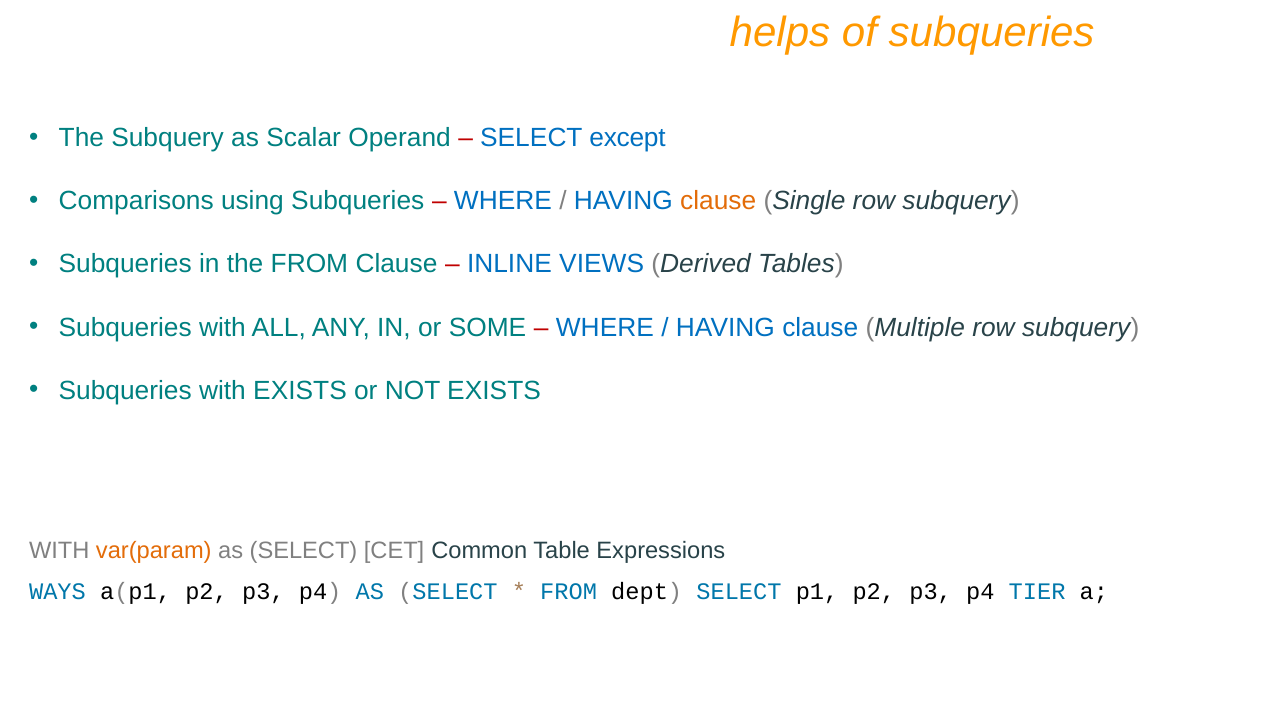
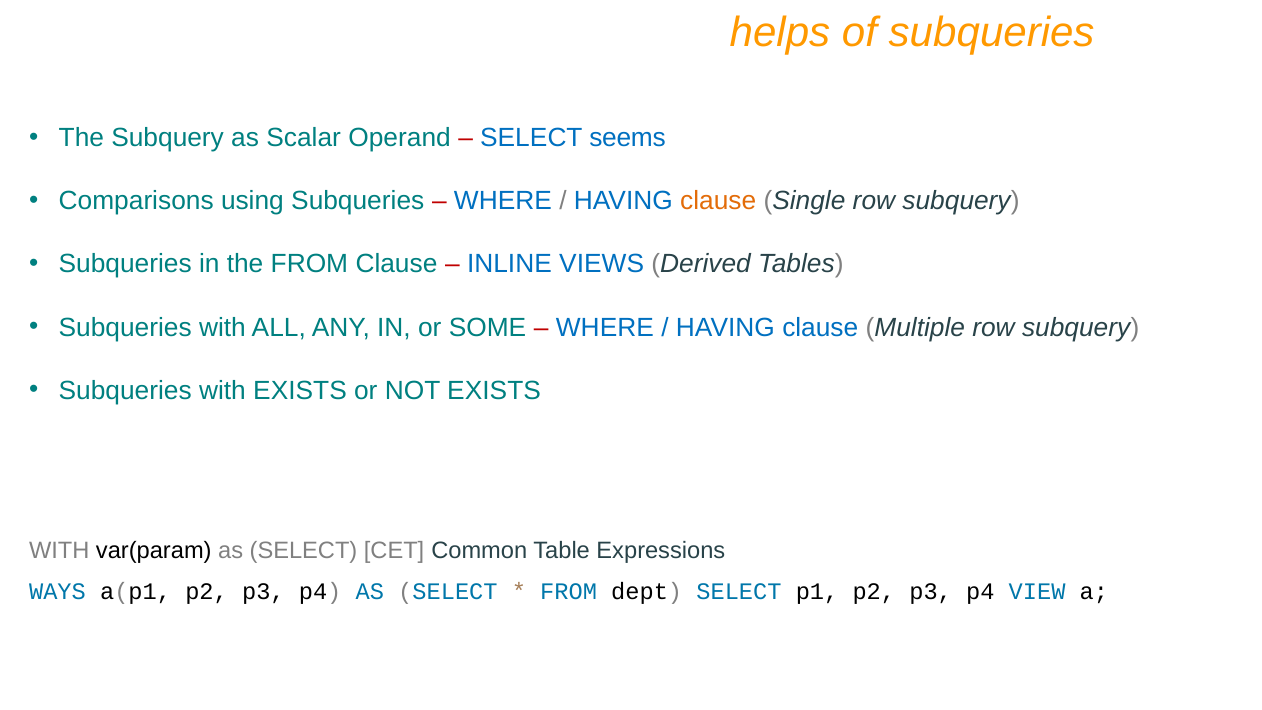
except: except -> seems
var(param colour: orange -> black
TIER: TIER -> VIEW
